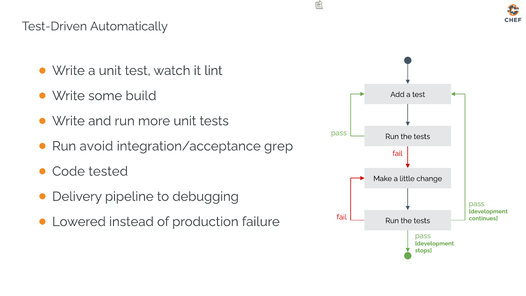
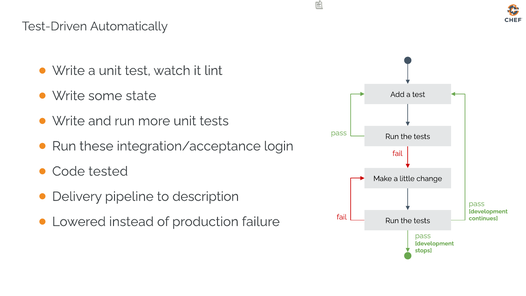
build: build -> state
avoid: avoid -> these
grep: grep -> login
debugging: debugging -> description
